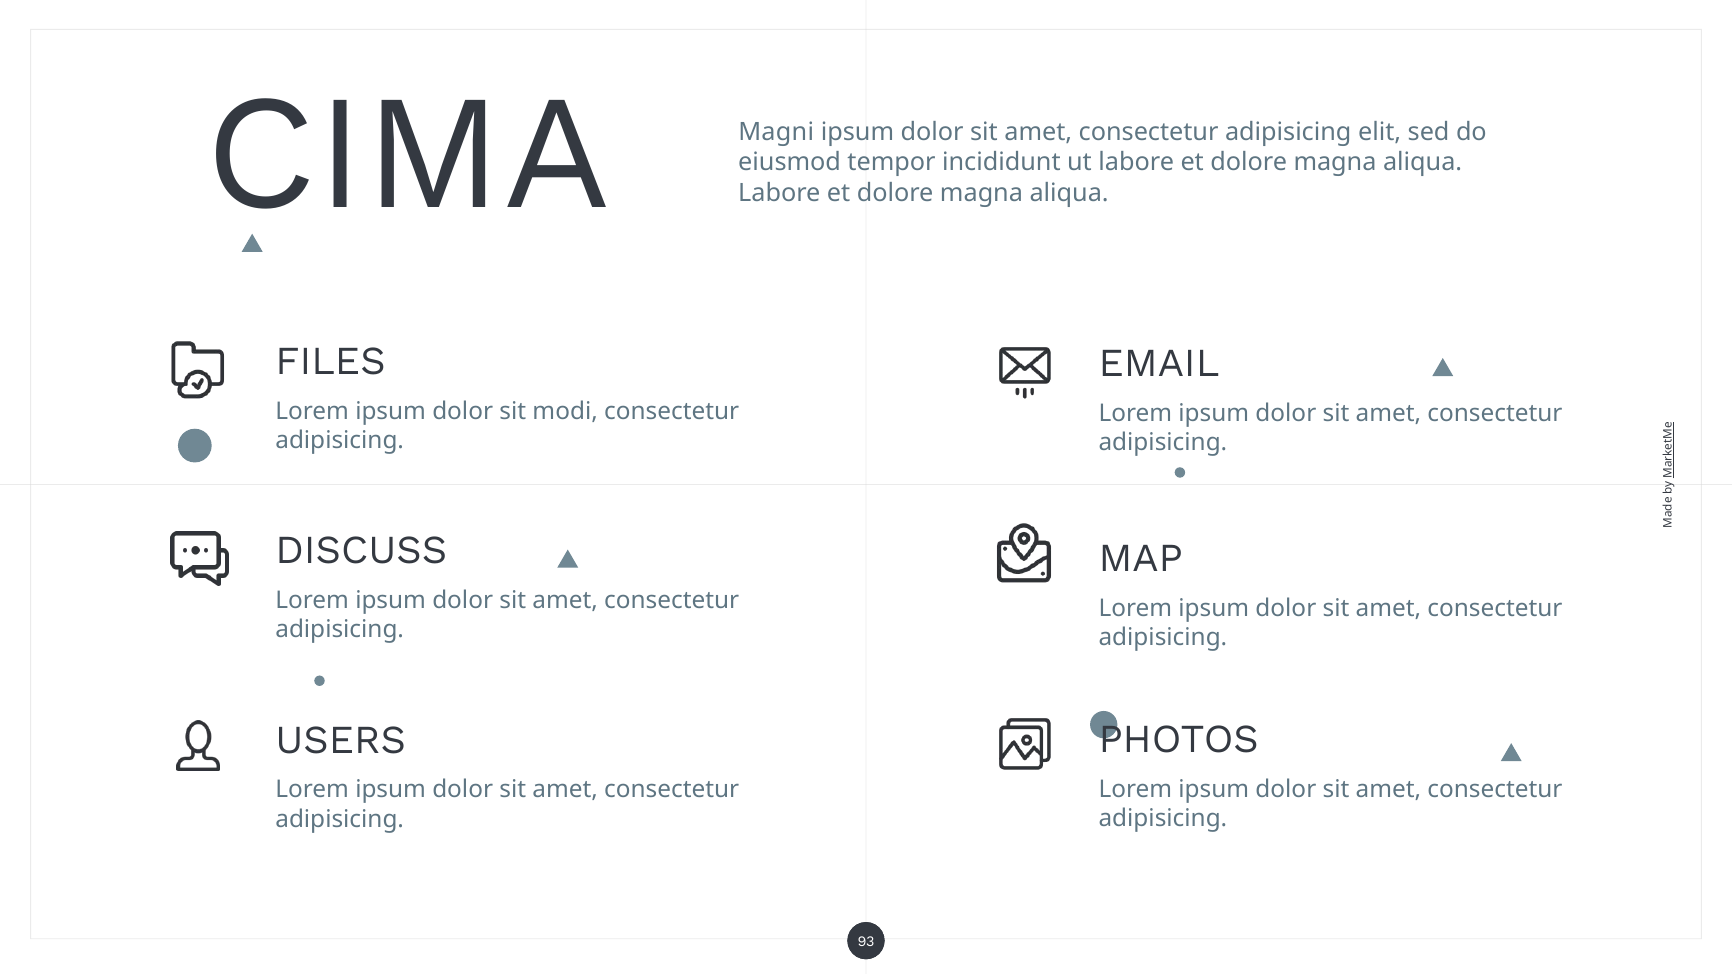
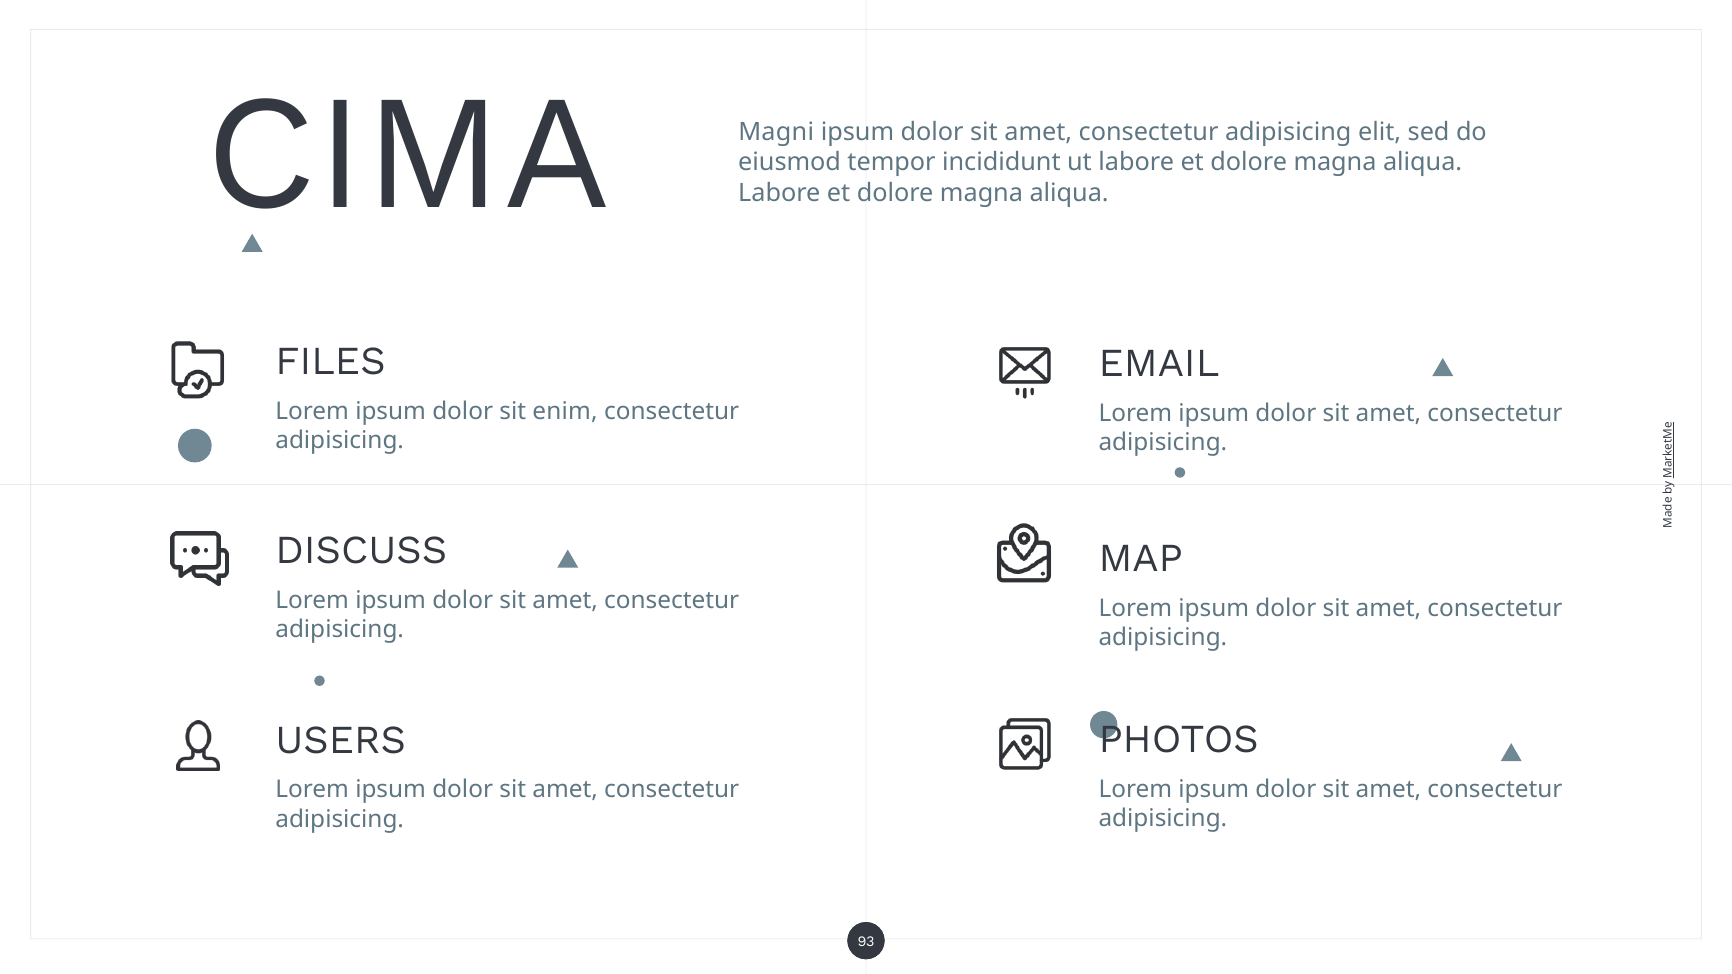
modi: modi -> enim
